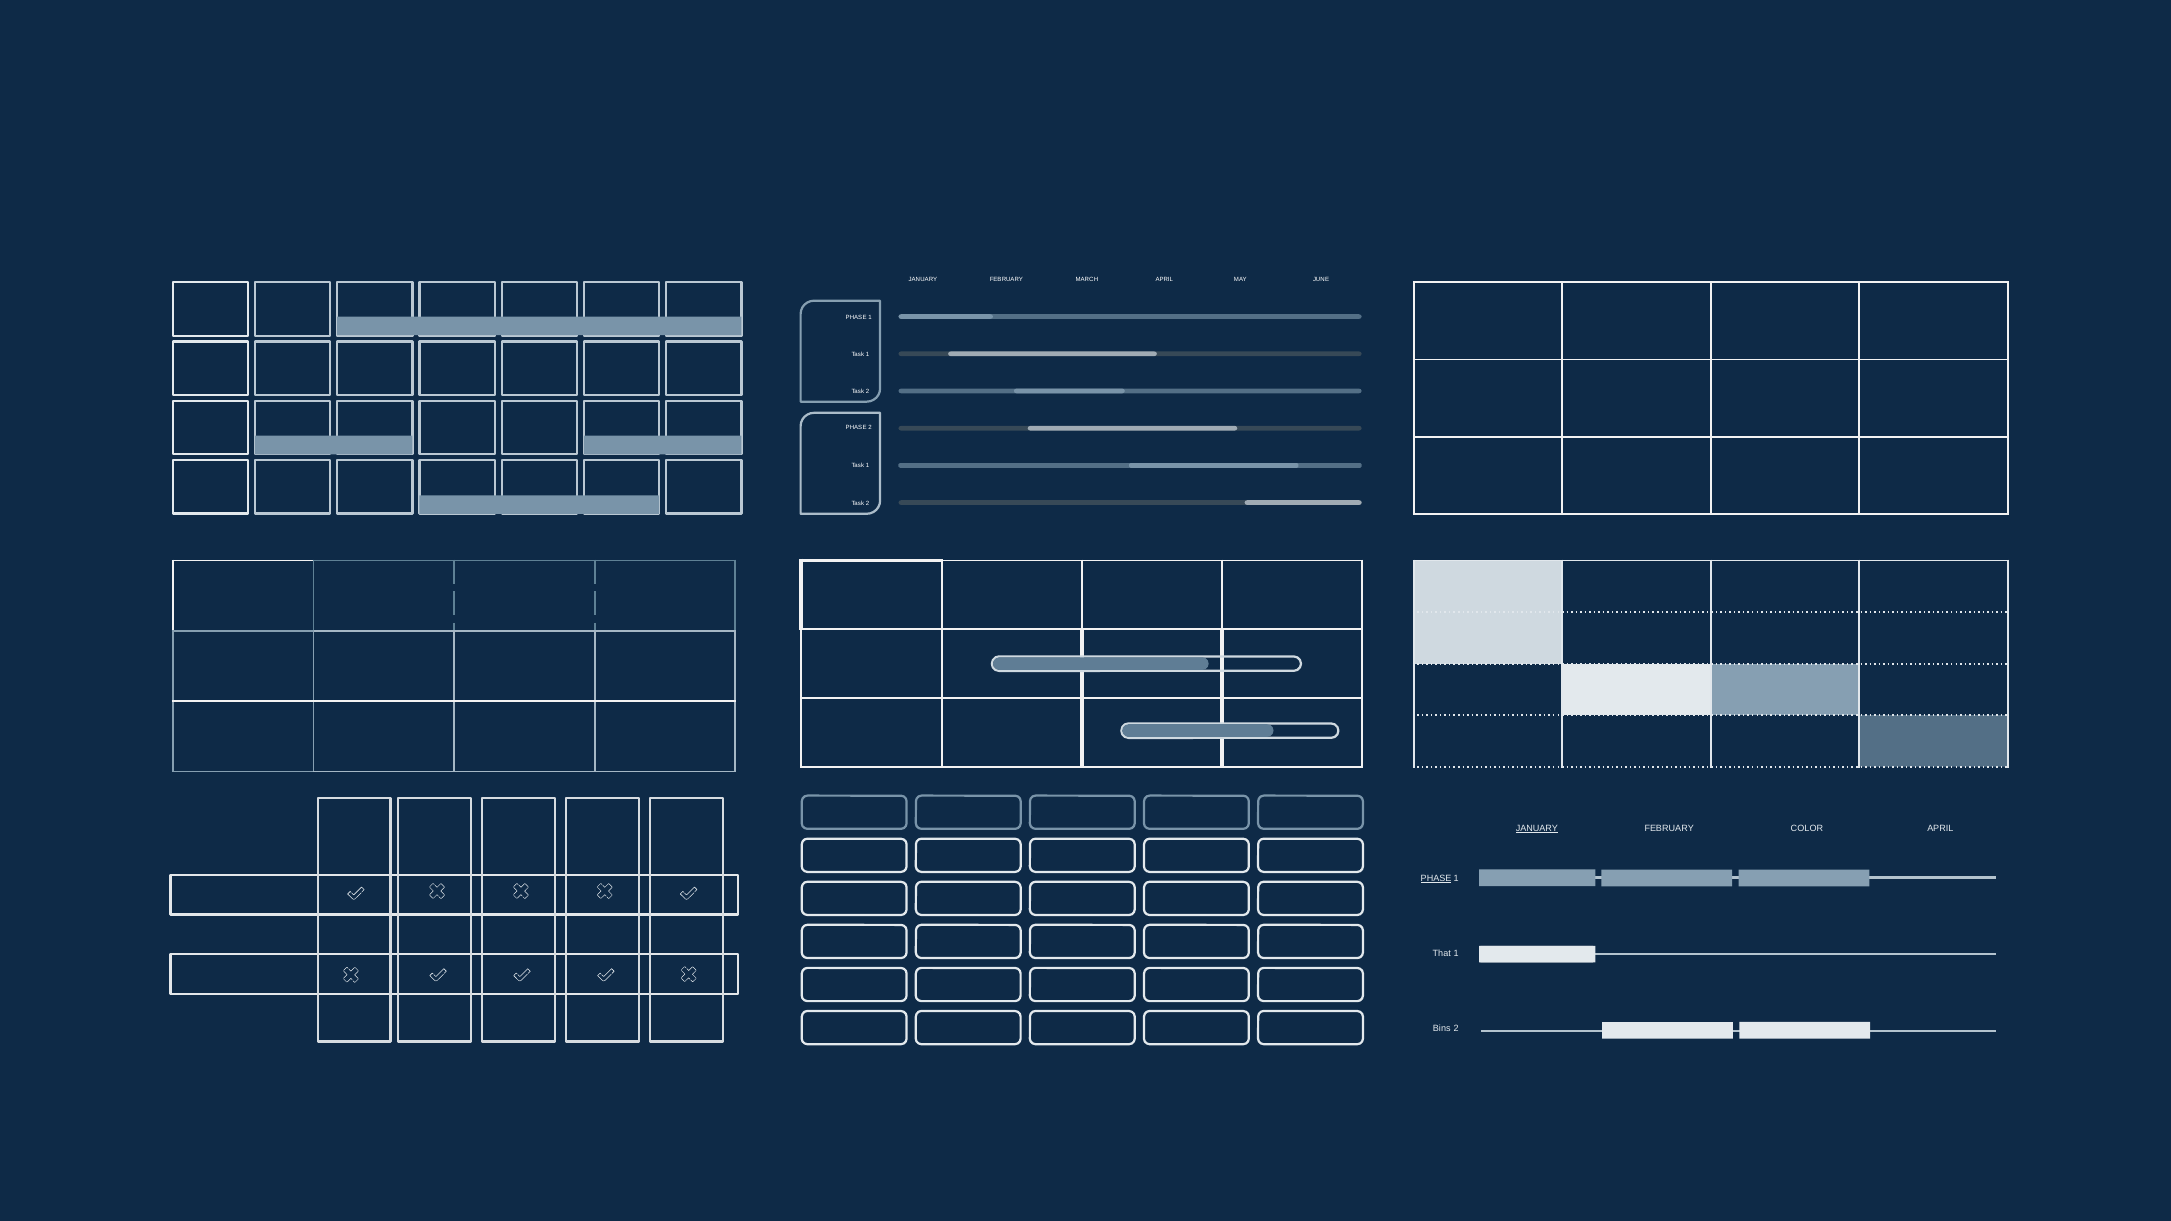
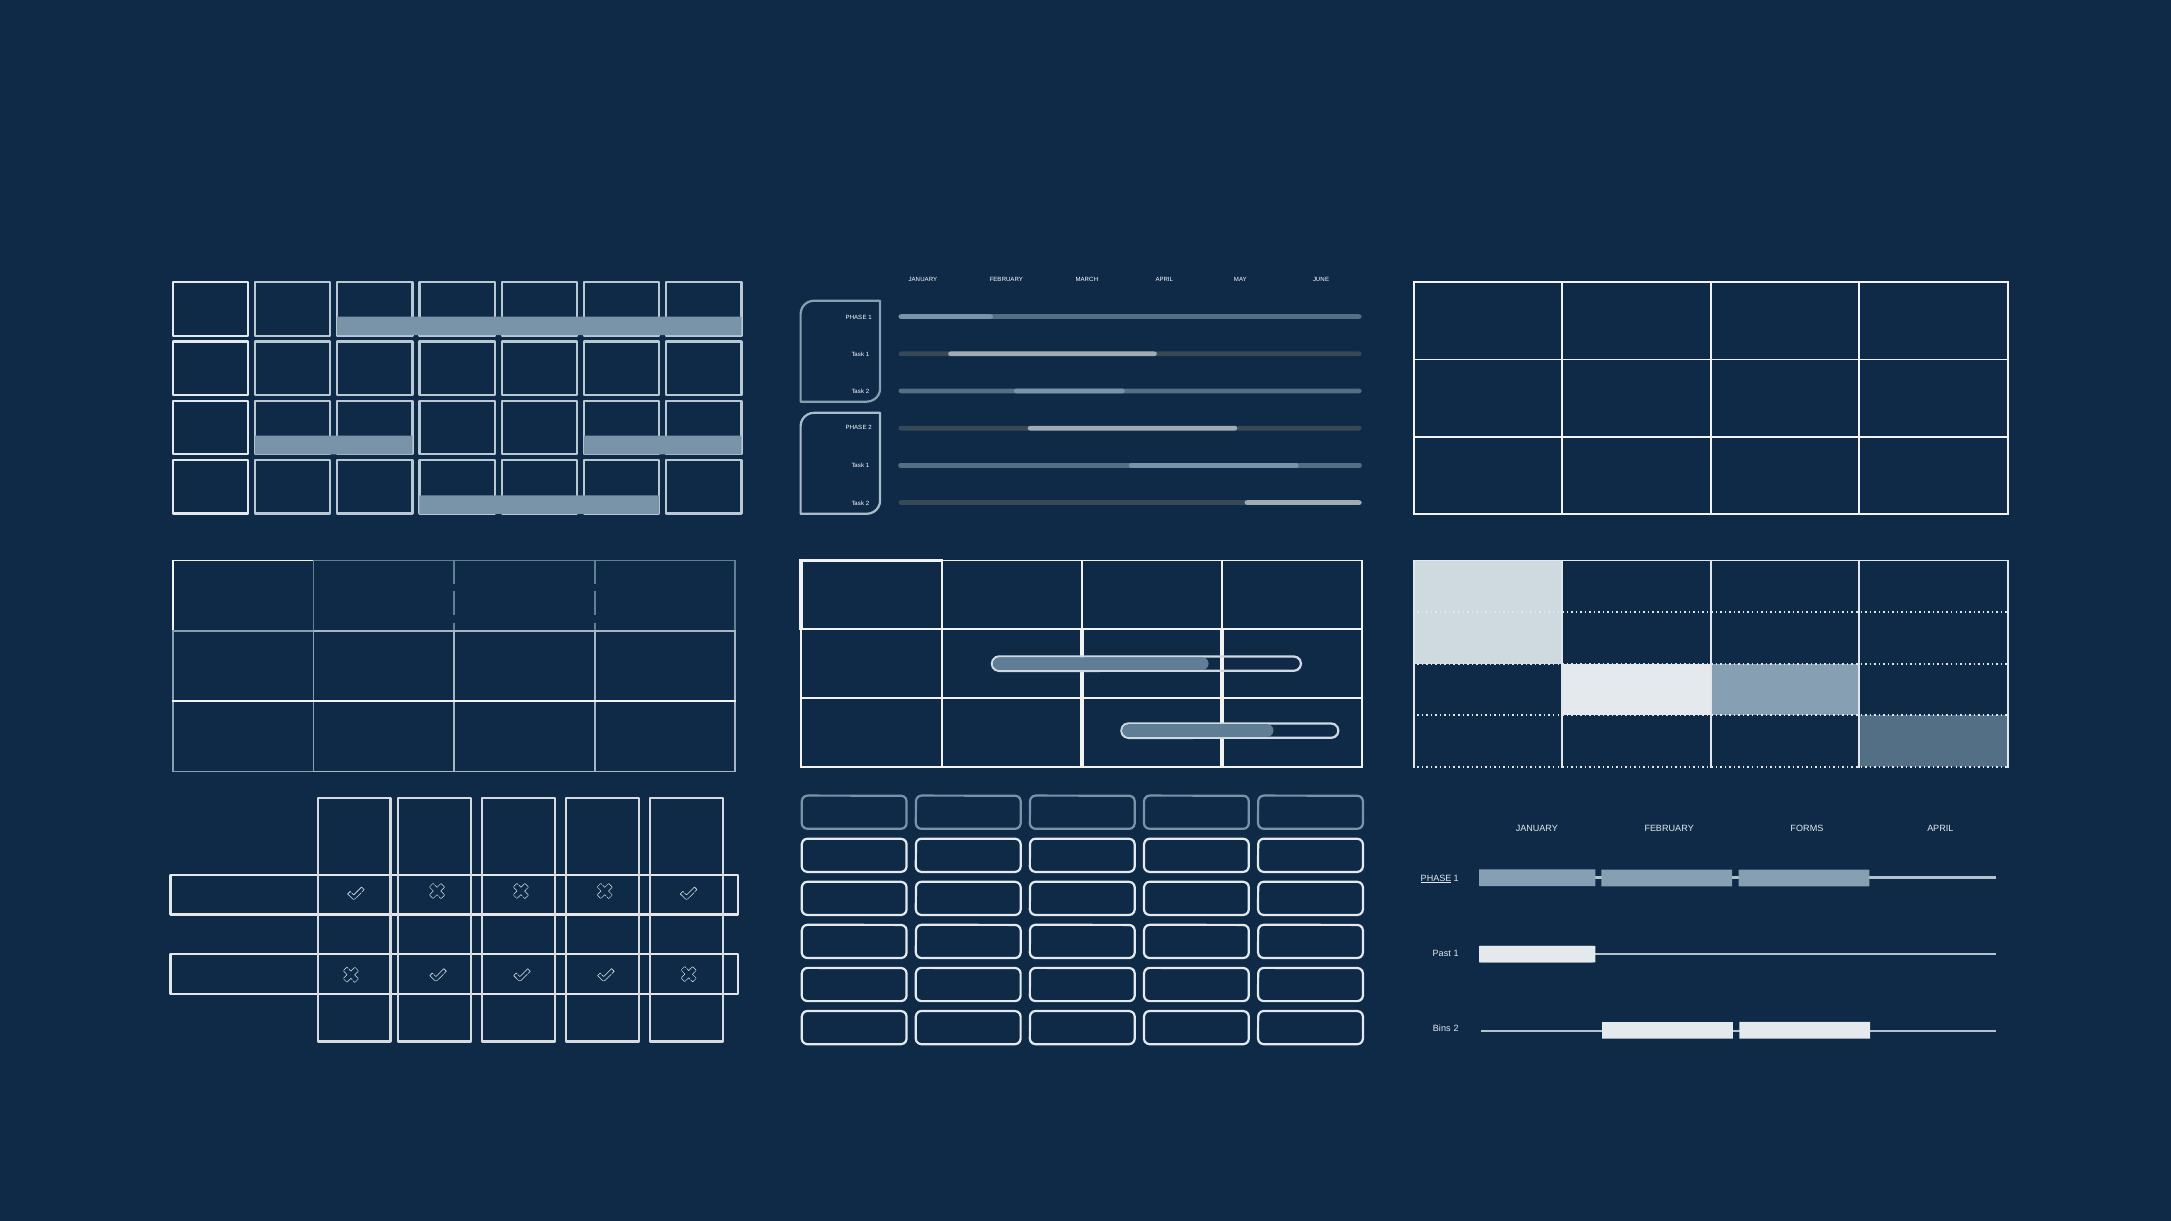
JANUARY at (1537, 828) underline: present -> none
COLOR: COLOR -> FORMS
That: That -> Past
